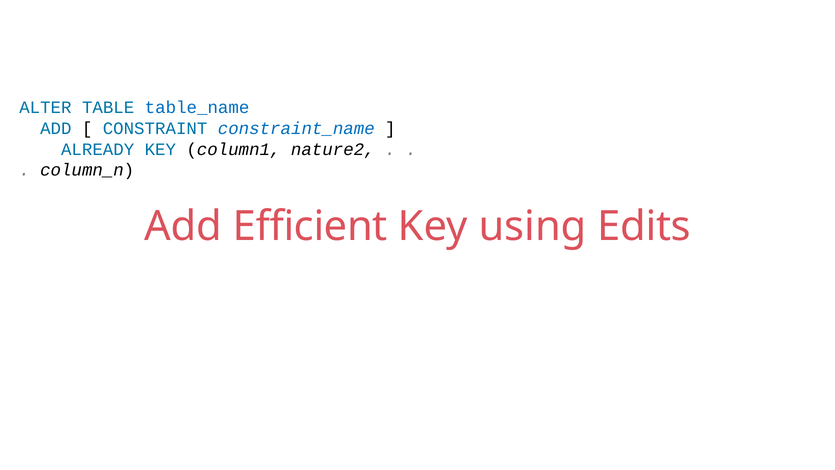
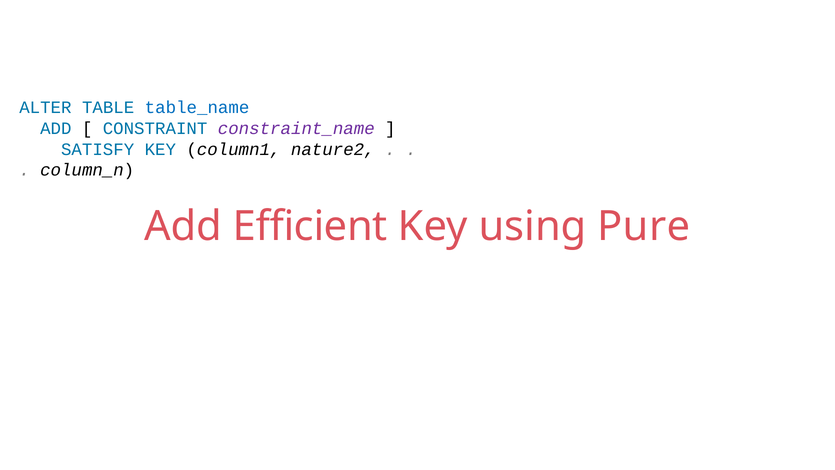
constraint_name colour: blue -> purple
ALREADY: ALREADY -> SATISFY
Edits: Edits -> Pure
